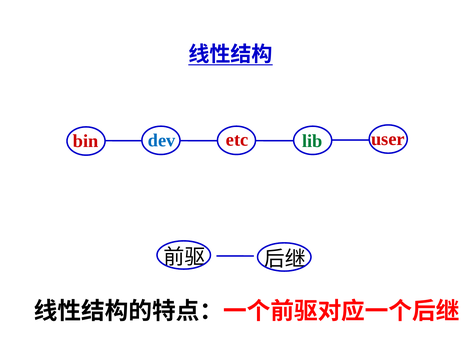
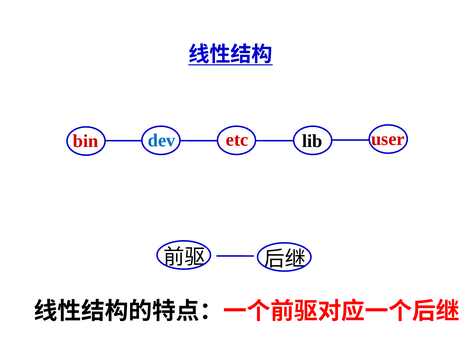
lib colour: green -> black
